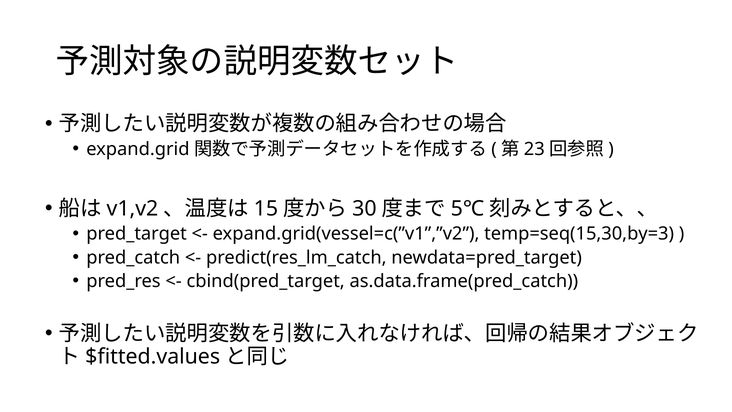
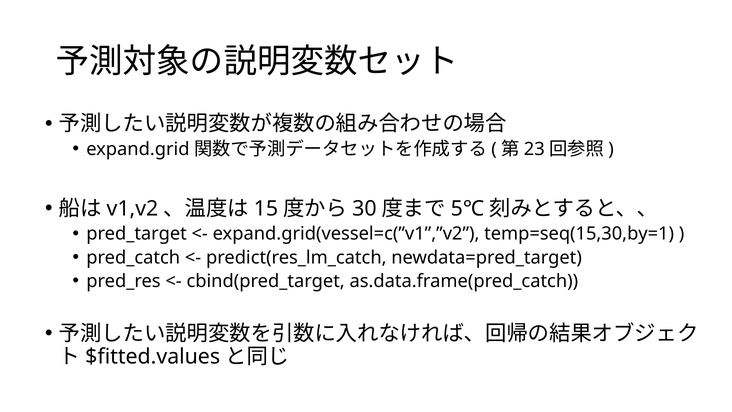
temp=seq(15,30,by=3: temp=seq(15,30,by=3 -> temp=seq(15,30,by=1
